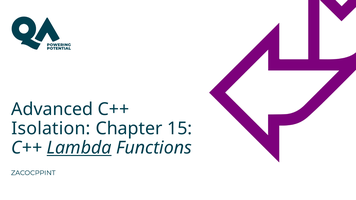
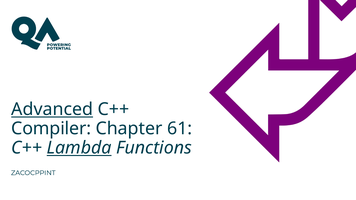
Advanced underline: none -> present
Isolation: Isolation -> Compiler
15: 15 -> 61
